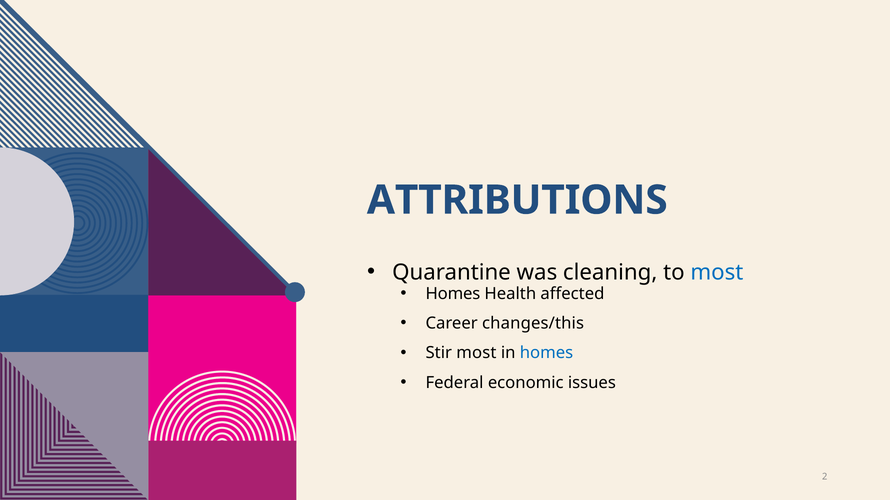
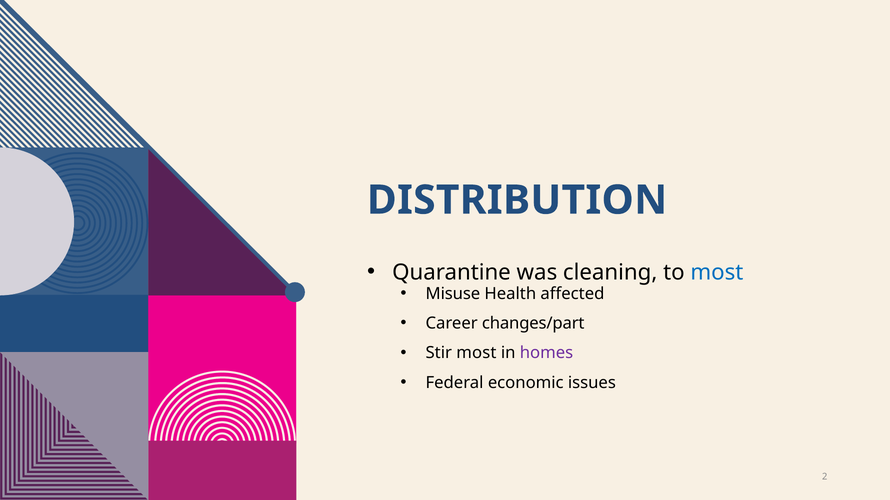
ATTRIBUTIONS: ATTRIBUTIONS -> DISTRIBUTION
Homes at (453, 294): Homes -> Misuse
changes/this: changes/this -> changes/part
homes at (547, 353) colour: blue -> purple
